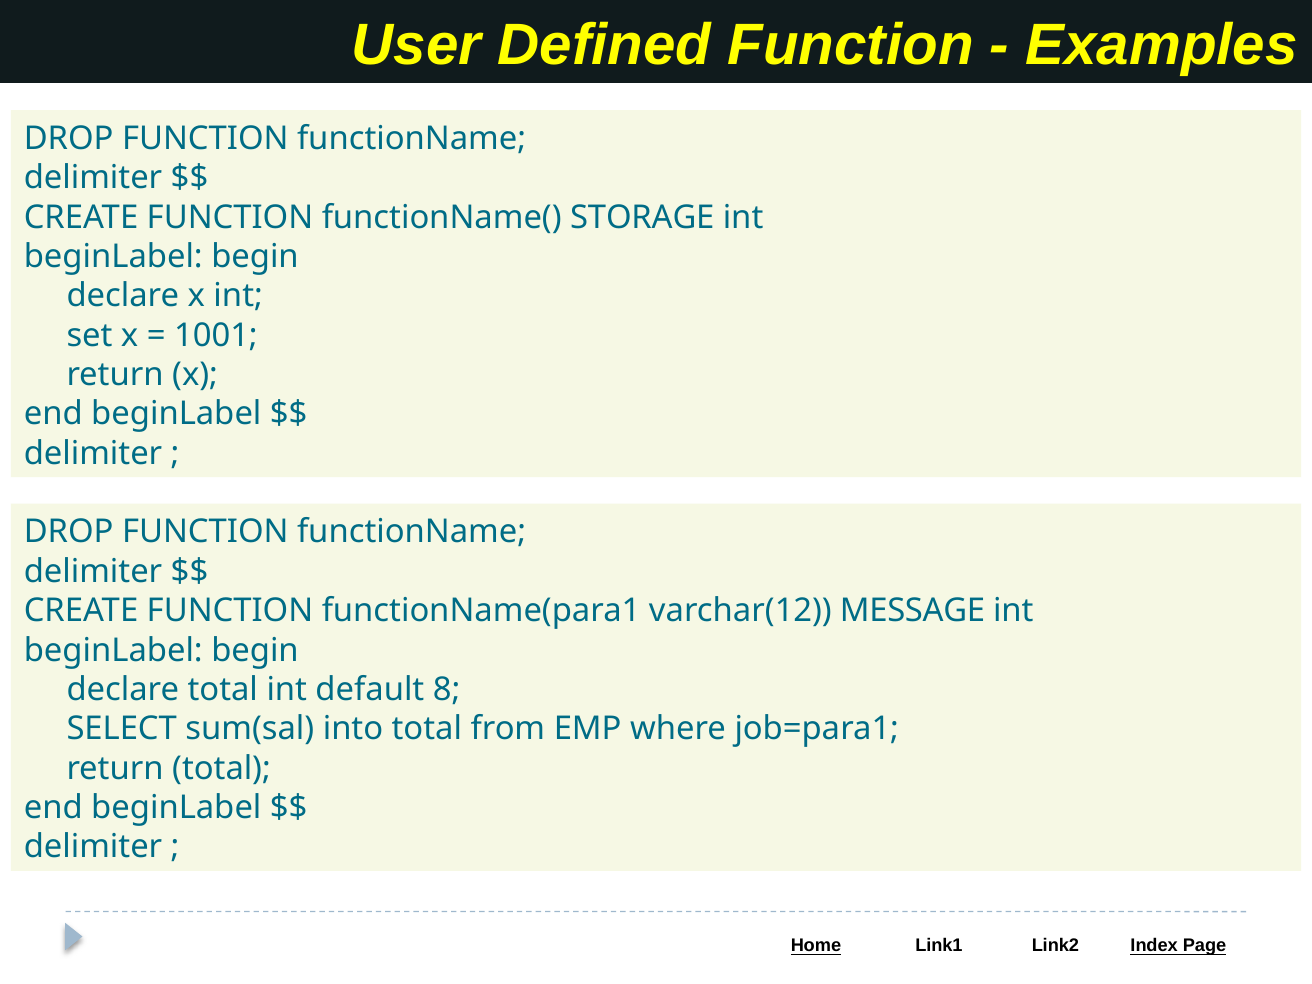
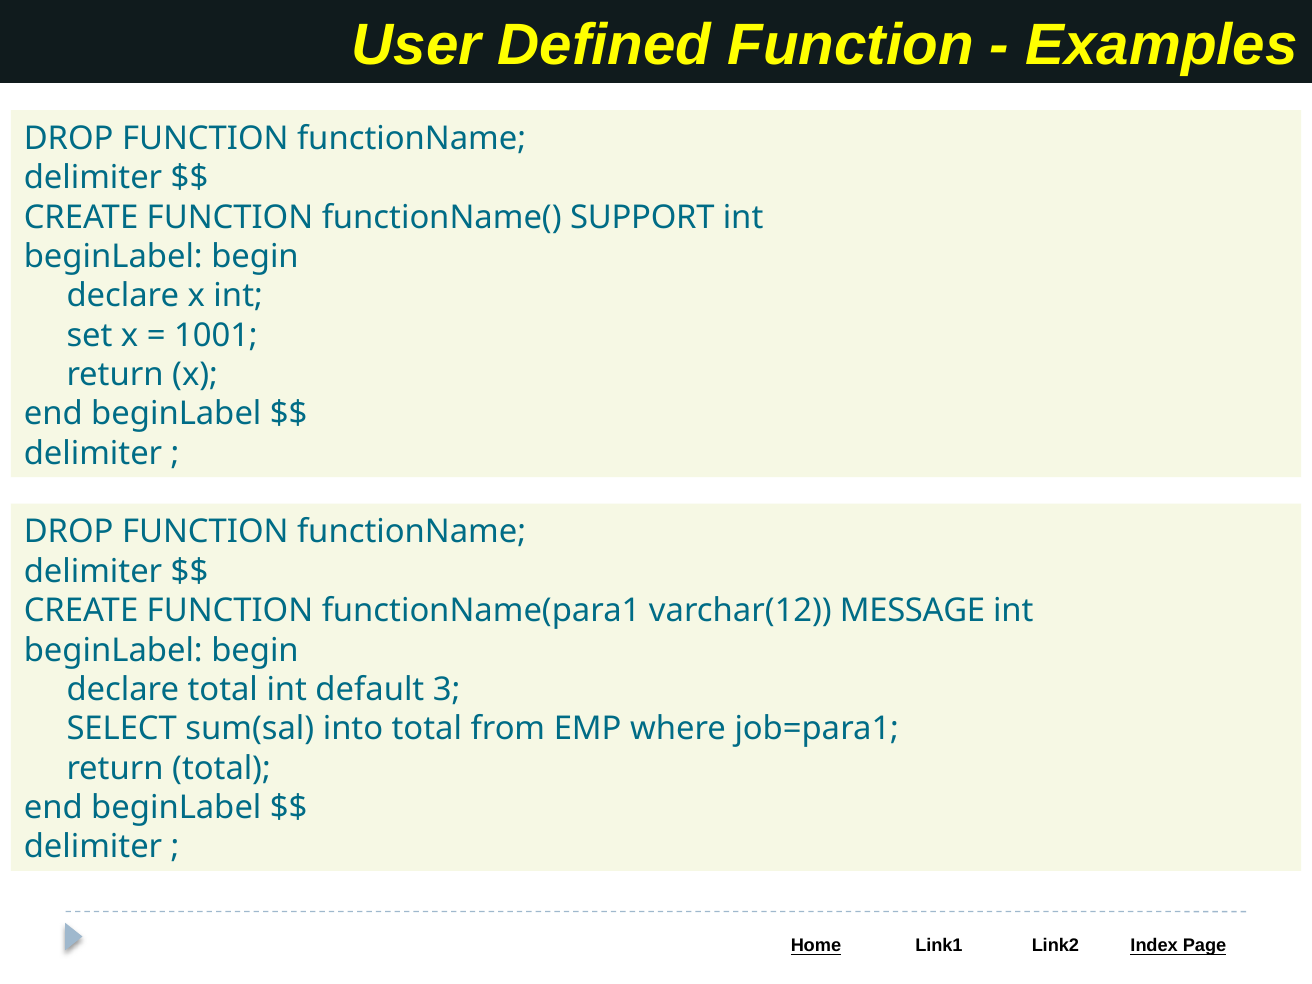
STORAGE: STORAGE -> SUPPORT
8: 8 -> 3
